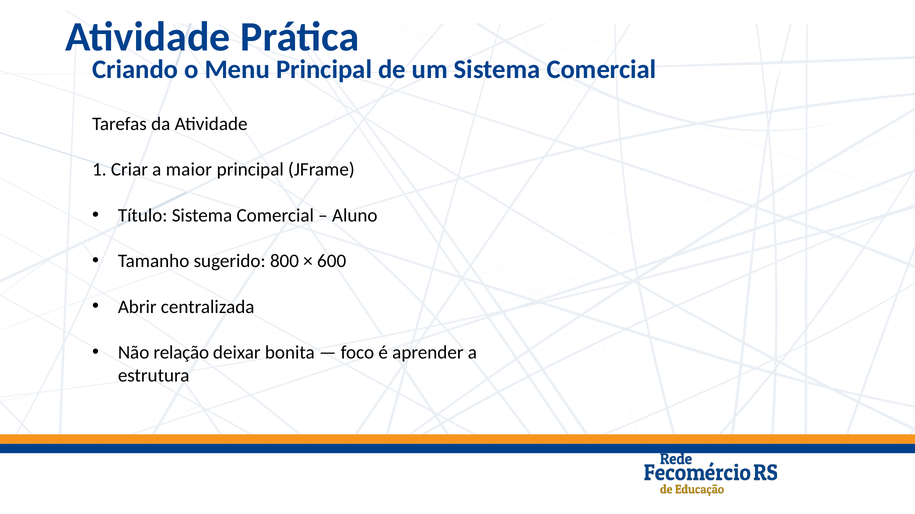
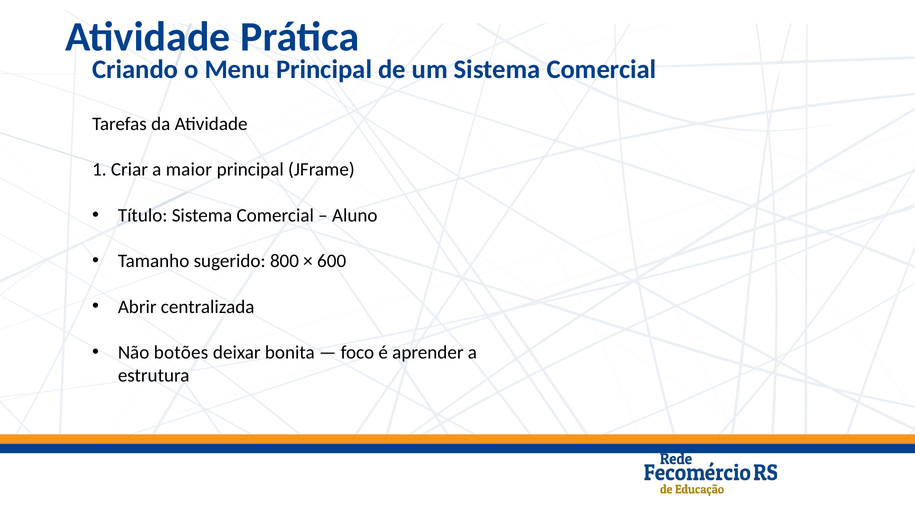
relação: relação -> botões
